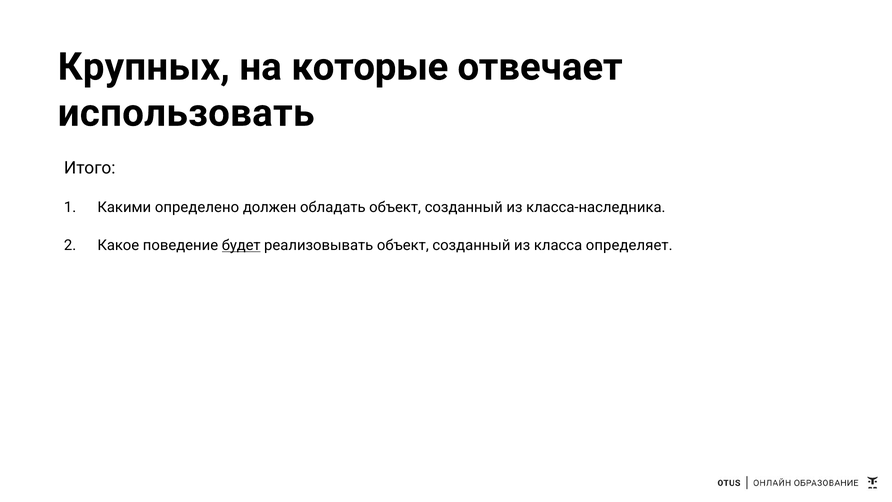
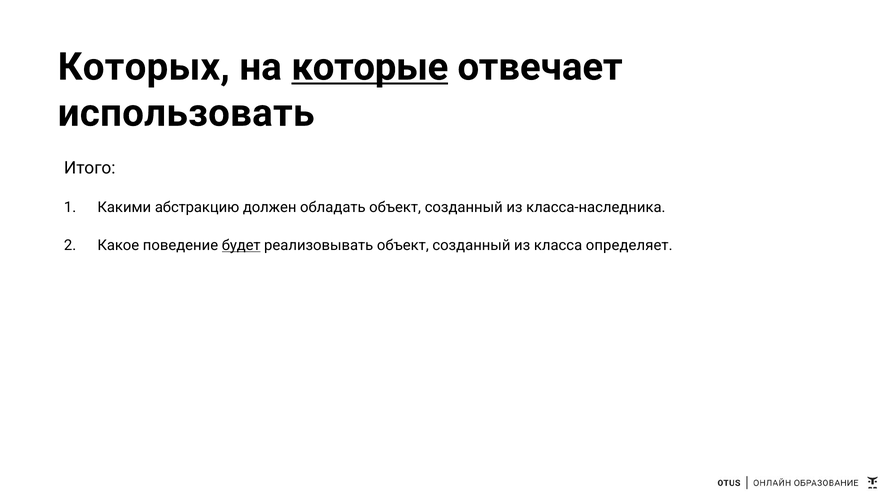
Крупных: Крупных -> Которых
которые underline: none -> present
определено: определено -> абстракцию
